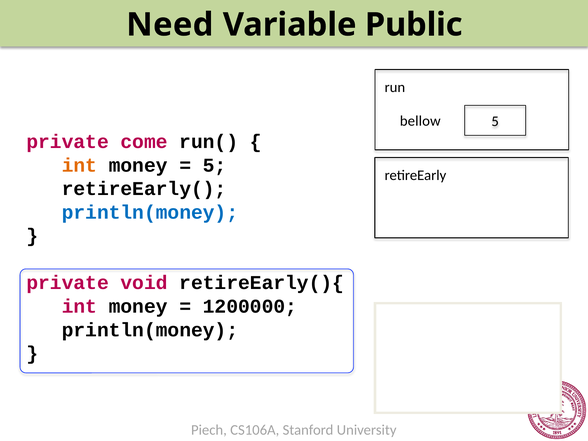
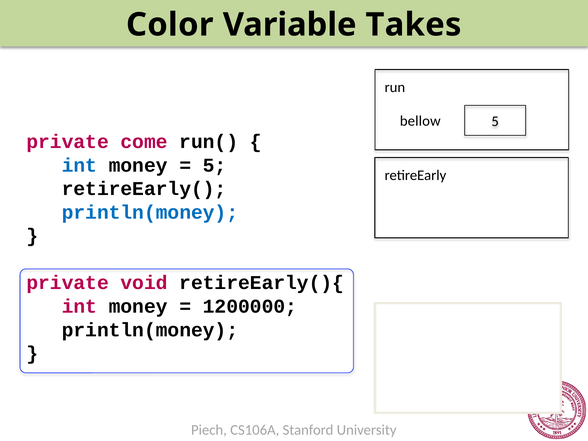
Need: Need -> Color
Public: Public -> Takes
int at (79, 165) colour: orange -> blue
